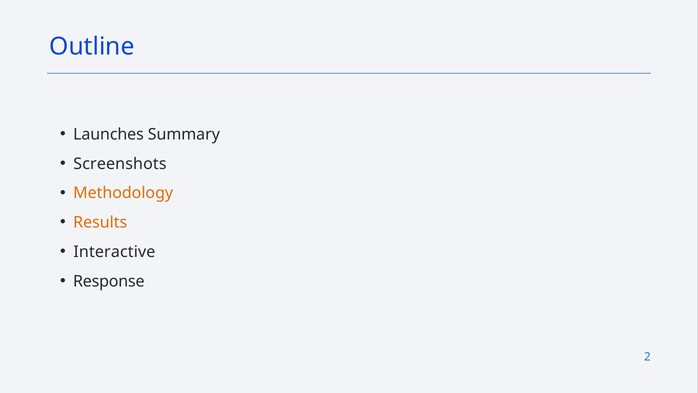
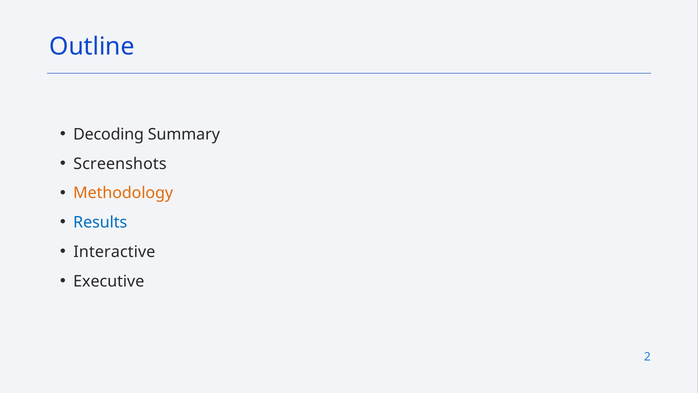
Launches: Launches -> Decoding
Results colour: orange -> blue
Response: Response -> Executive
